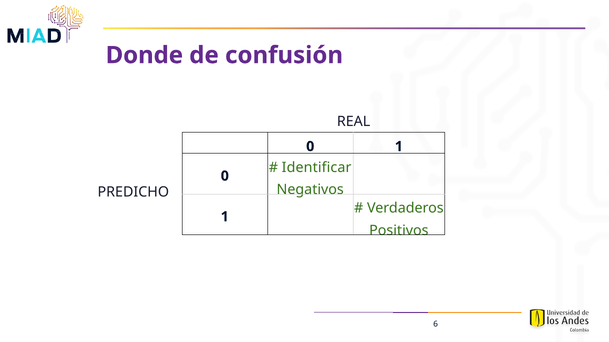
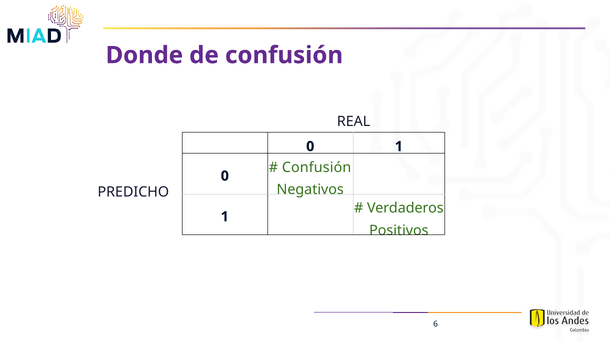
Identificar at (317, 168): Identificar -> Confusión
